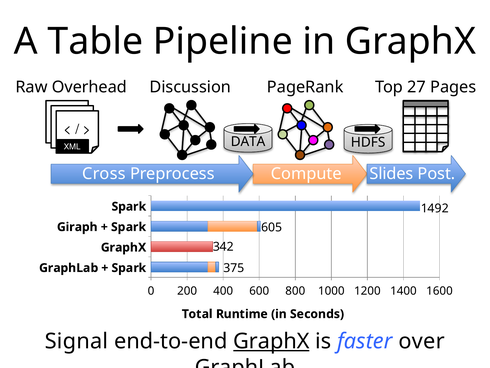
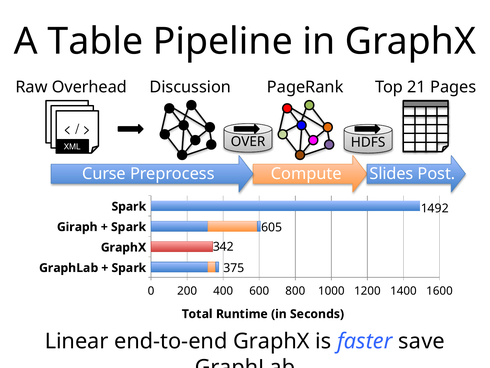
27: 27 -> 21
DATA: DATA -> OVER
Cross: Cross -> Curse
Signal: Signal -> Linear
GraphX at (271, 341) underline: present -> none
over: over -> save
